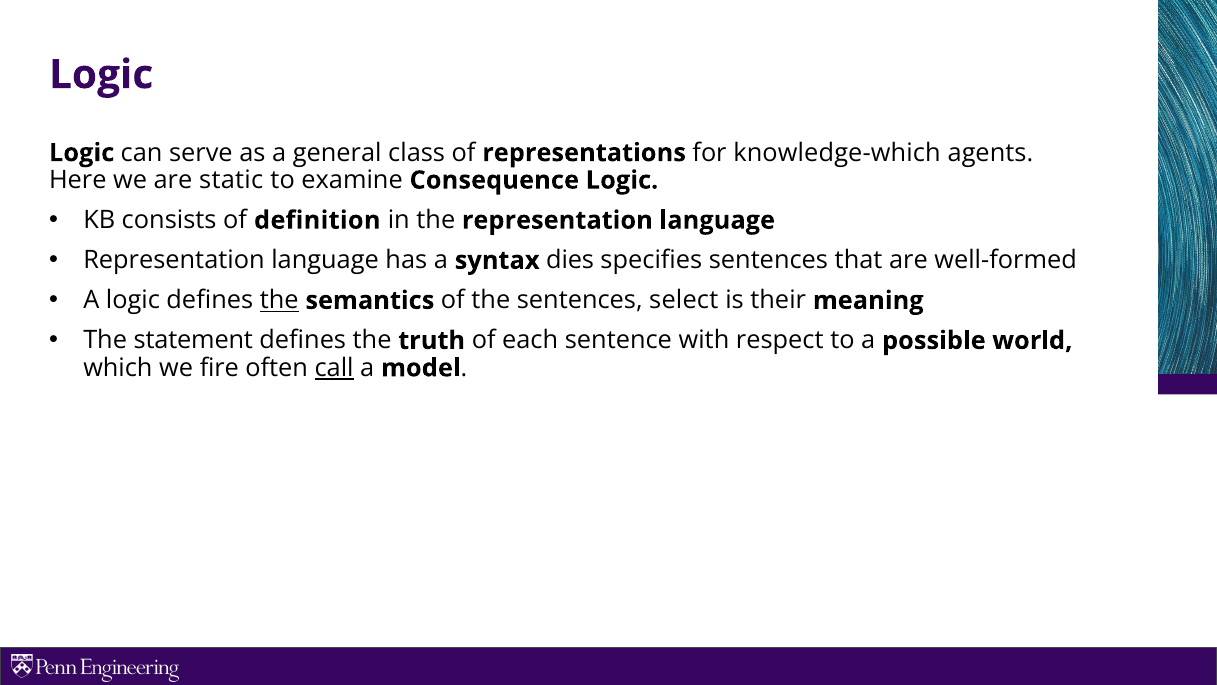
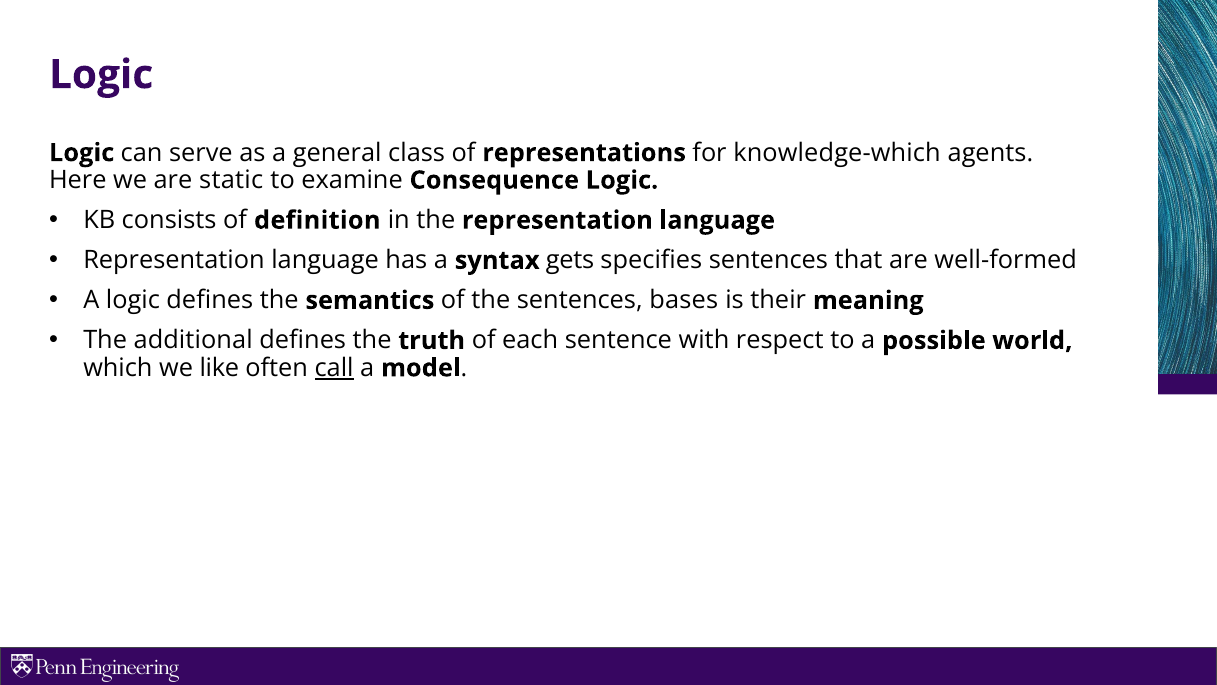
dies: dies -> gets
the at (279, 300) underline: present -> none
select: select -> bases
statement: statement -> additional
fire: fire -> like
